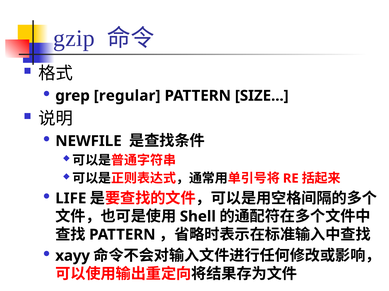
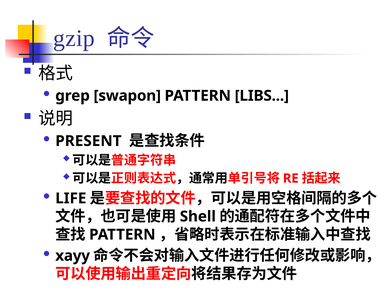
regular: regular -> swapon
SIZE: SIZE -> LIBS
NEWFILE: NEWFILE -> PRESENT
